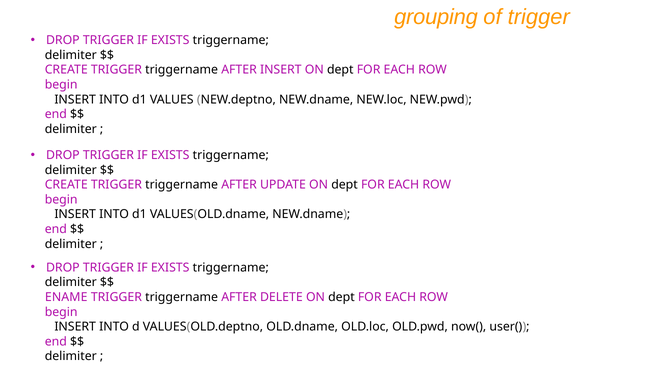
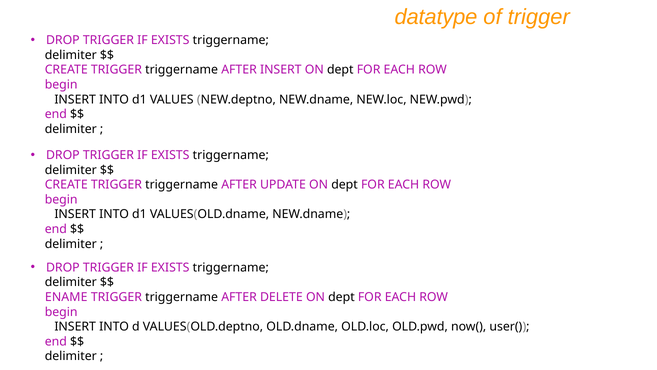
grouping: grouping -> datatype
